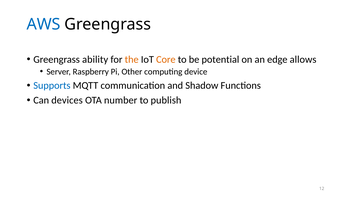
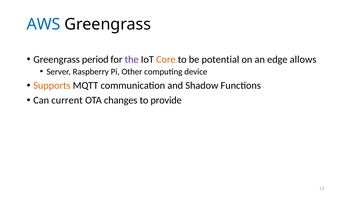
ability: ability -> period
the colour: orange -> purple
Supports colour: blue -> orange
devices: devices -> current
number: number -> changes
publish: publish -> provide
